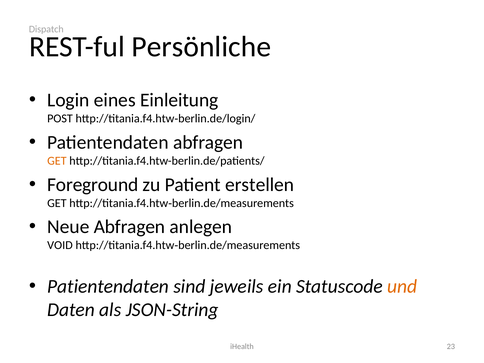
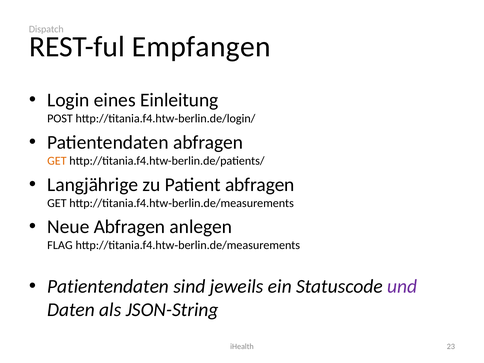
Persönliche: Persönliche -> Empfangen
Foreground: Foreground -> Langjährige
Patient erstellen: erstellen -> abfragen
VOID: VOID -> FLAG
und colour: orange -> purple
